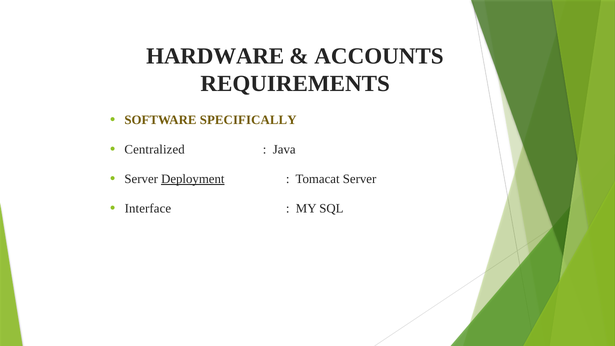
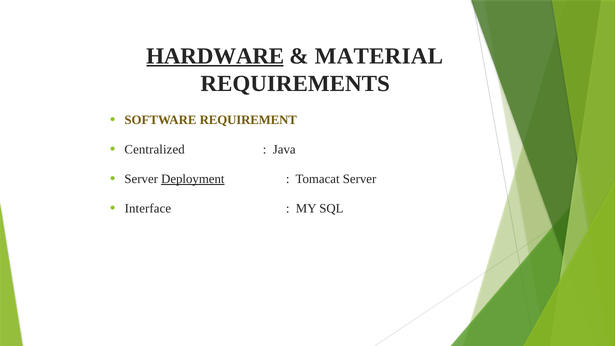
HARDWARE underline: none -> present
ACCOUNTS: ACCOUNTS -> MATERIAL
SPECIFICALLY: SPECIFICALLY -> REQUIREMENT
